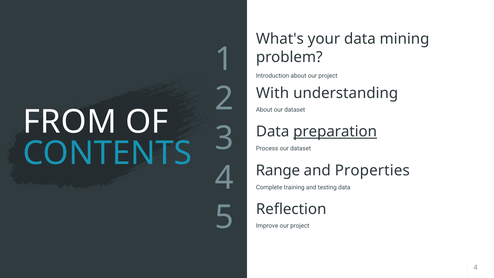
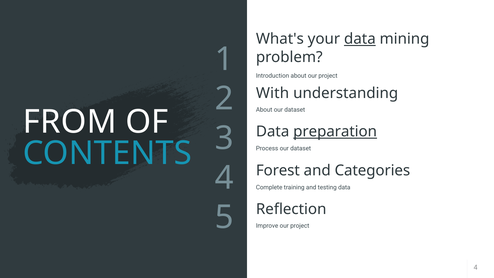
data at (360, 39) underline: none -> present
Range: Range -> Forest
Properties: Properties -> Categories
